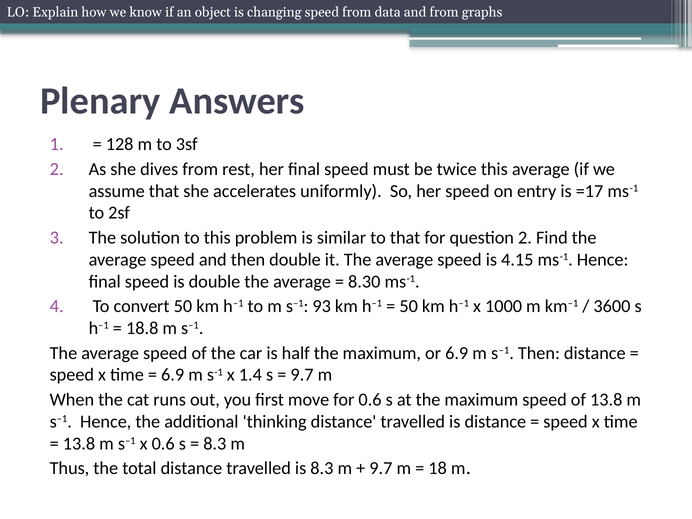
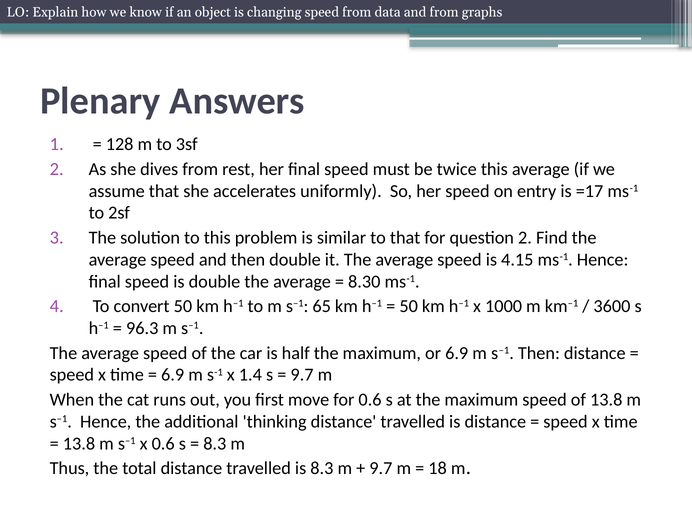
93: 93 -> 65
18.8: 18.8 -> 96.3
